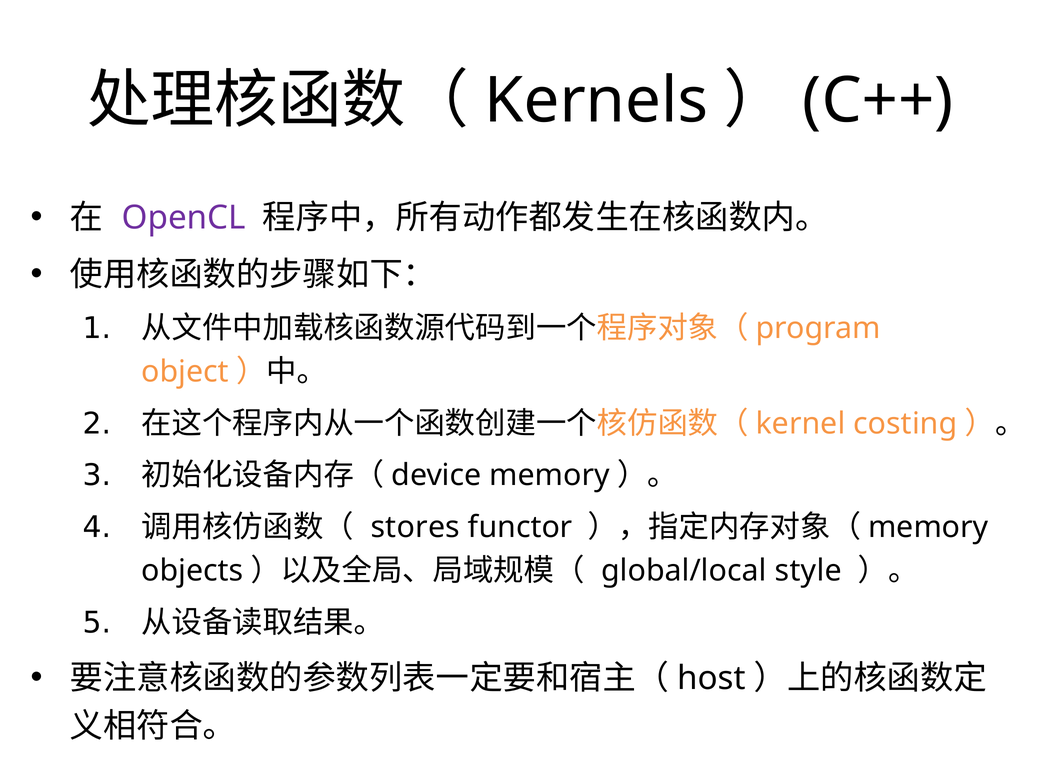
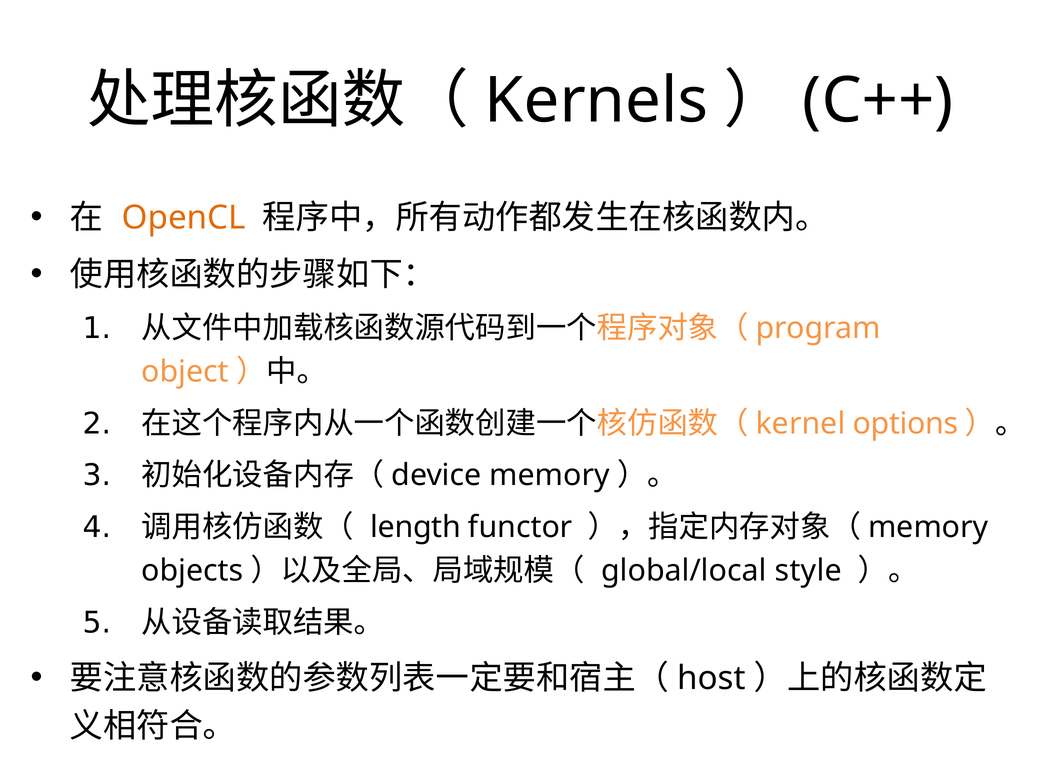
OpenCL colour: purple -> orange
costing: costing -> options
stores: stores -> length
